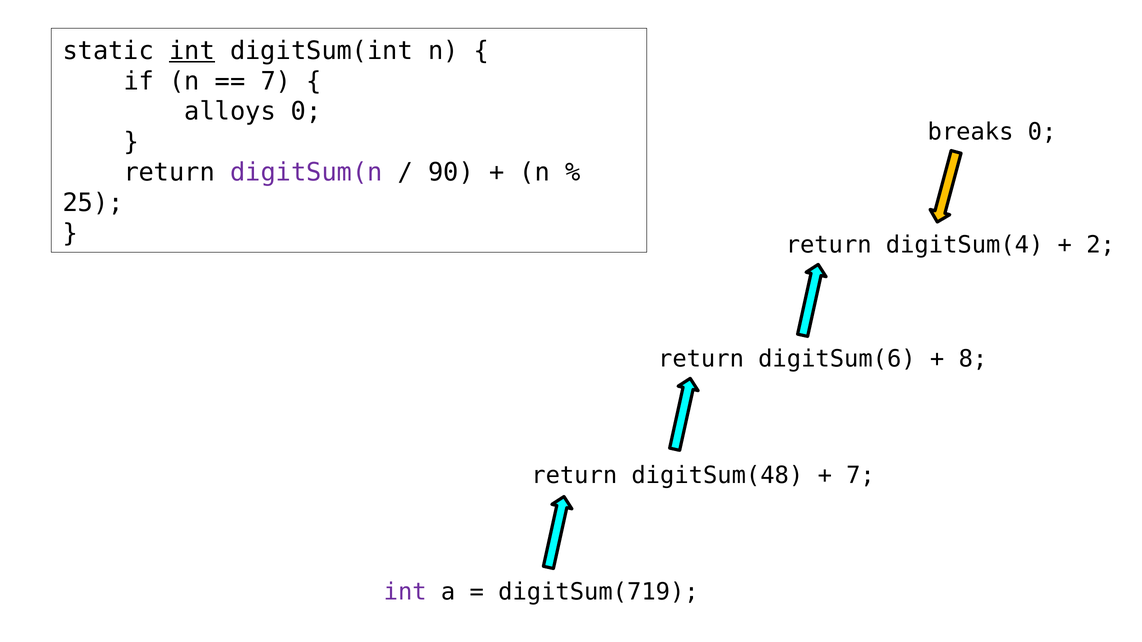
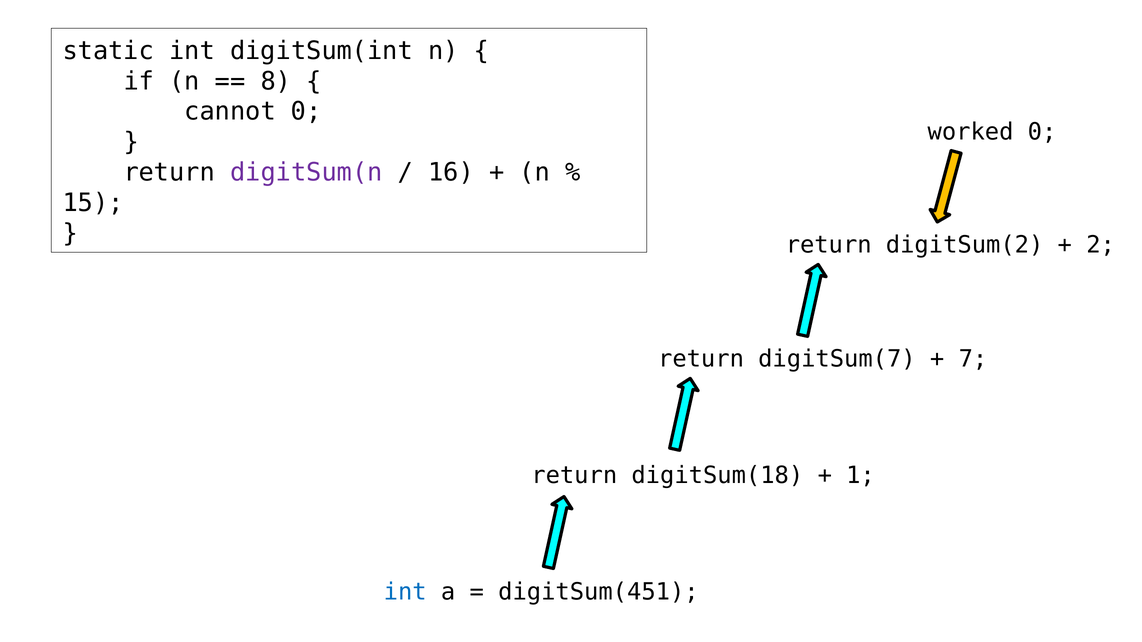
int at (192, 51) underline: present -> none
7 at (276, 81): 7 -> 8
alloys: alloys -> cannot
breaks: breaks -> worked
90: 90 -> 16
25: 25 -> 15
digitSum(4: digitSum(4 -> digitSum(2
digitSum(6: digitSum(6 -> digitSum(7
8: 8 -> 7
digitSum(48: digitSum(48 -> digitSum(18
7 at (860, 476): 7 -> 1
int at (405, 592) colour: purple -> blue
digitSum(719: digitSum(719 -> digitSum(451
